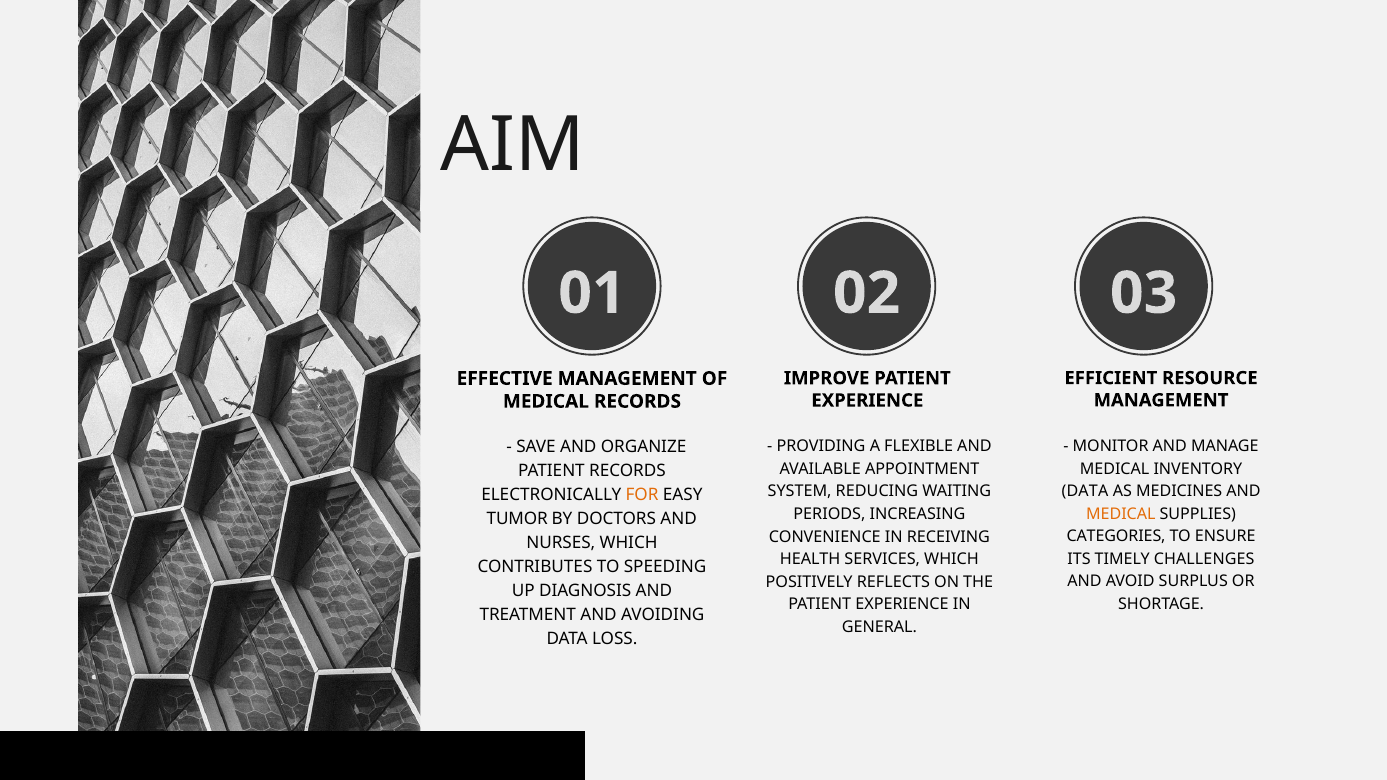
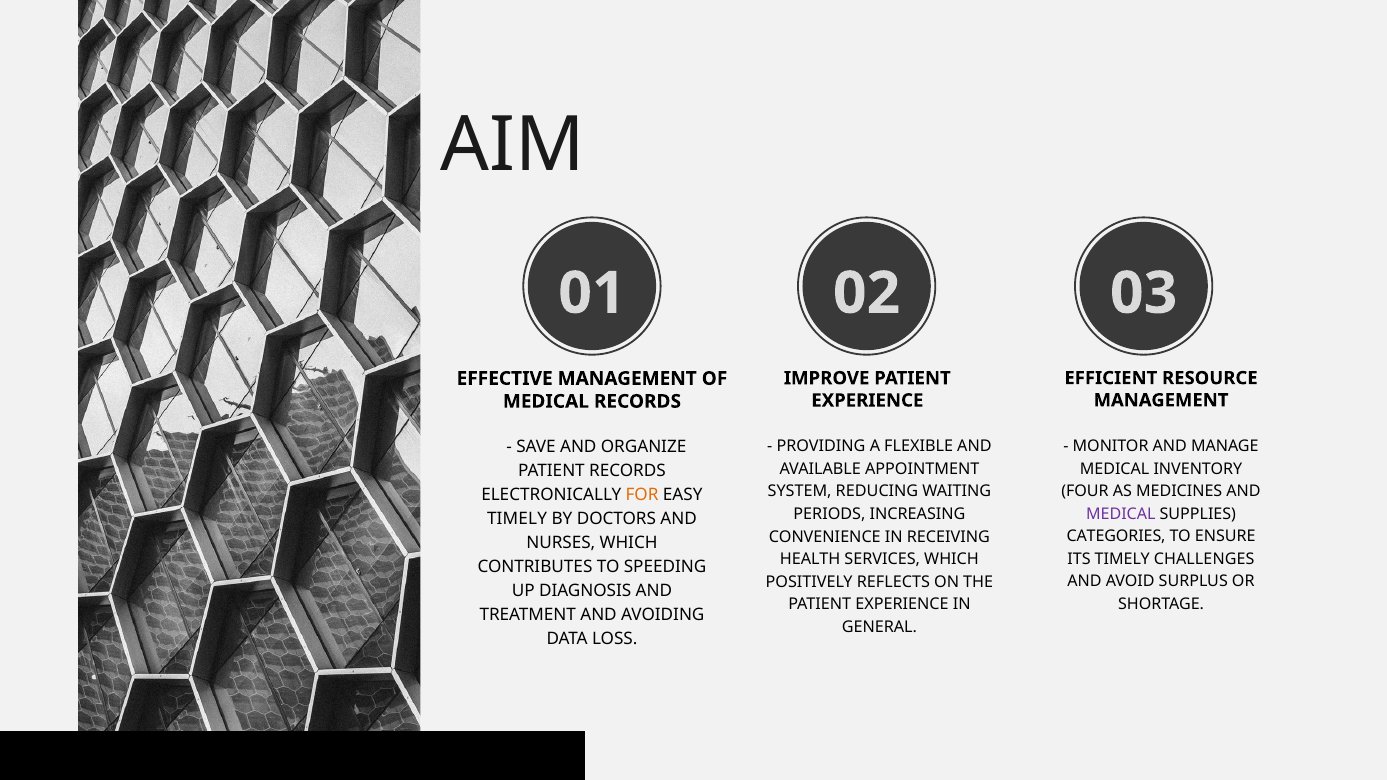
DATA at (1085, 491): DATA -> FOUR
MEDICAL at (1121, 514) colour: orange -> purple
TUMOR at (517, 519): TUMOR -> TIMELY
